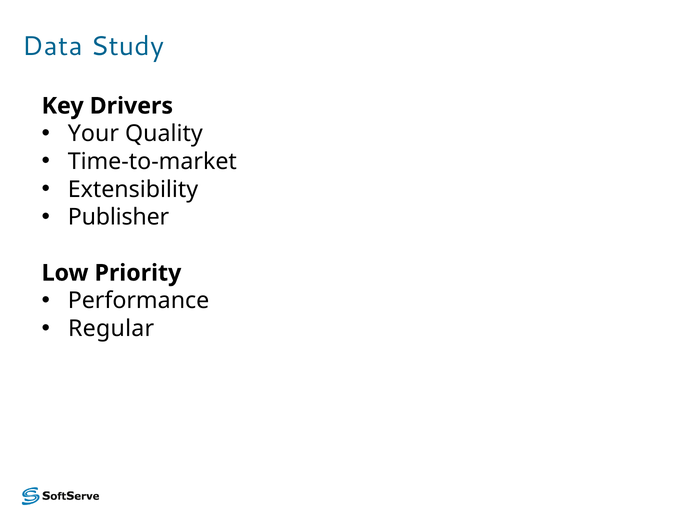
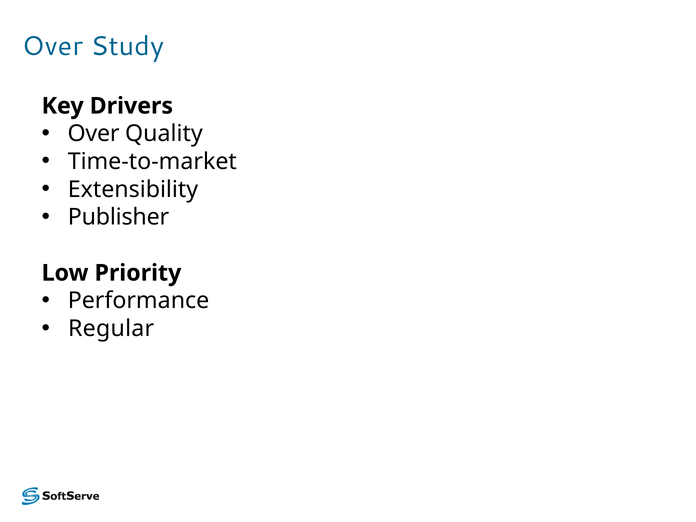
Data at (53, 47): Data -> Over
Your at (93, 134): Your -> Over
